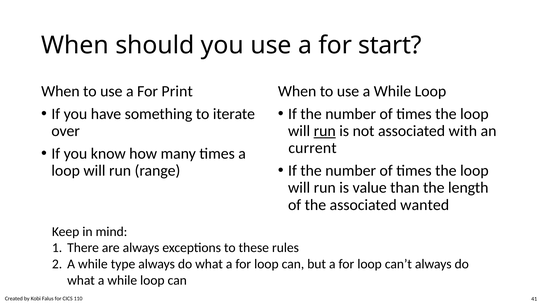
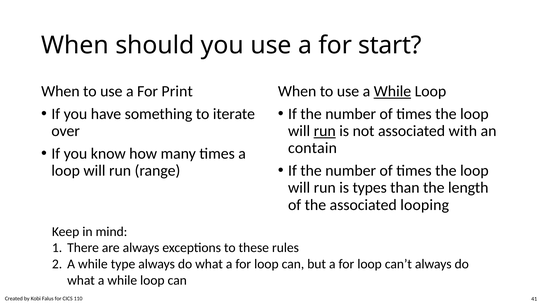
While at (392, 91) underline: none -> present
current: current -> contain
value: value -> types
wanted: wanted -> looping
